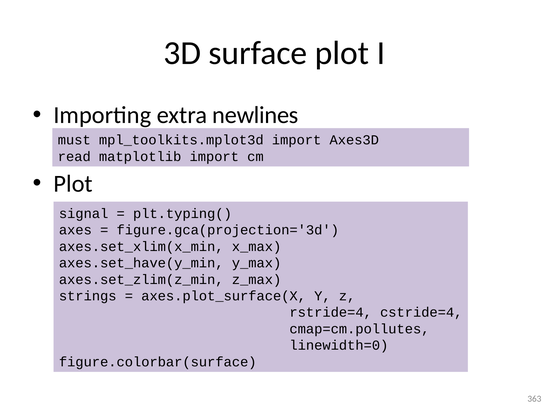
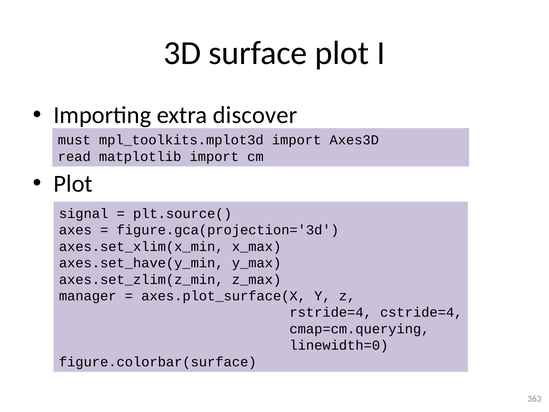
newlines: newlines -> discover
plt.typing(: plt.typing( -> plt.source(
strings: strings -> manager
cmap=cm.pollutes: cmap=cm.pollutes -> cmap=cm.querying
